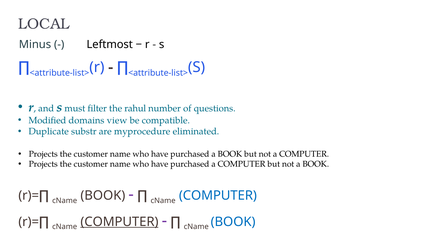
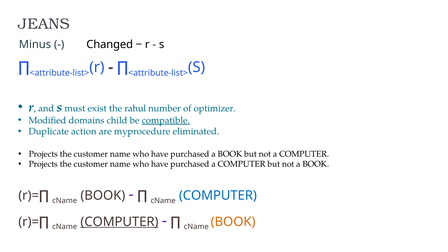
LOCAL: LOCAL -> JEANS
Leftmost: Leftmost -> Changed
filter: filter -> exist
questions: questions -> optimizer
view: view -> child
compatible underline: none -> present
substr: substr -> action
BOOK at (233, 222) colour: blue -> orange
